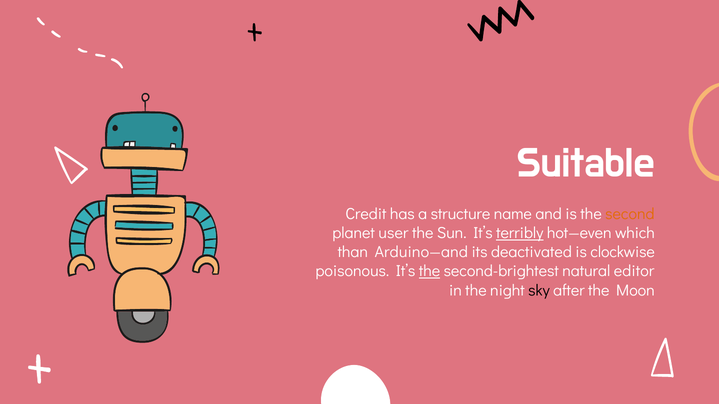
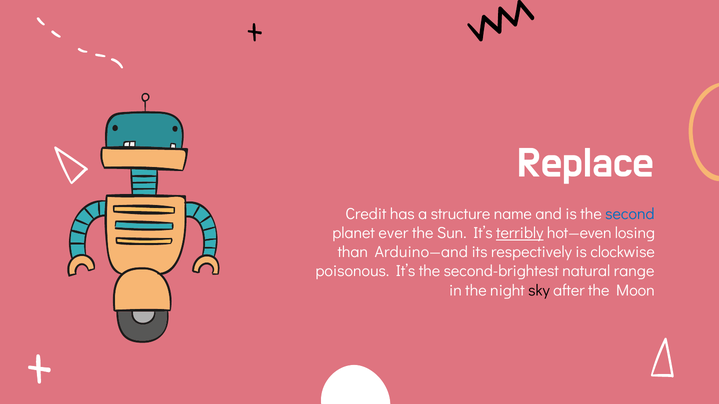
Suitable: Suitable -> Replace
second colour: orange -> blue
user: user -> ever
which: which -> losing
deactivated: deactivated -> respectively
the at (430, 272) underline: present -> none
editor: editor -> range
